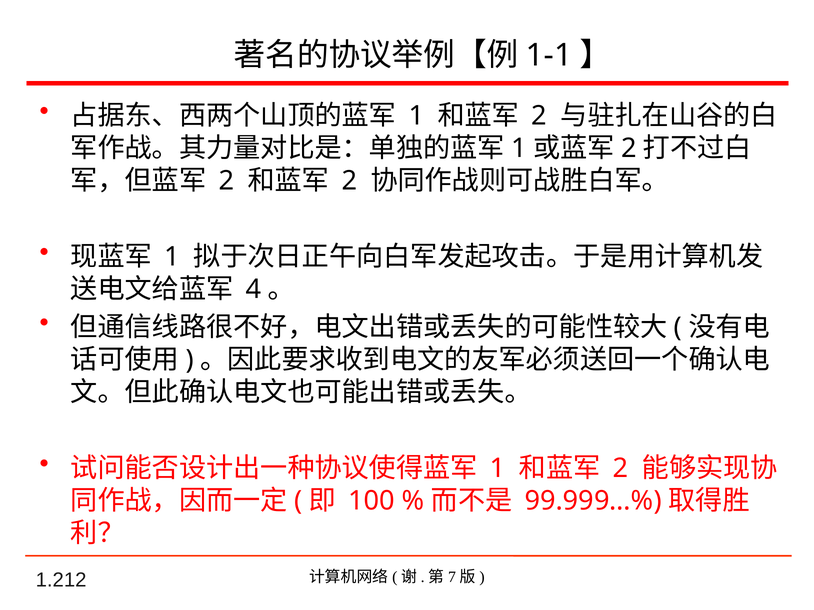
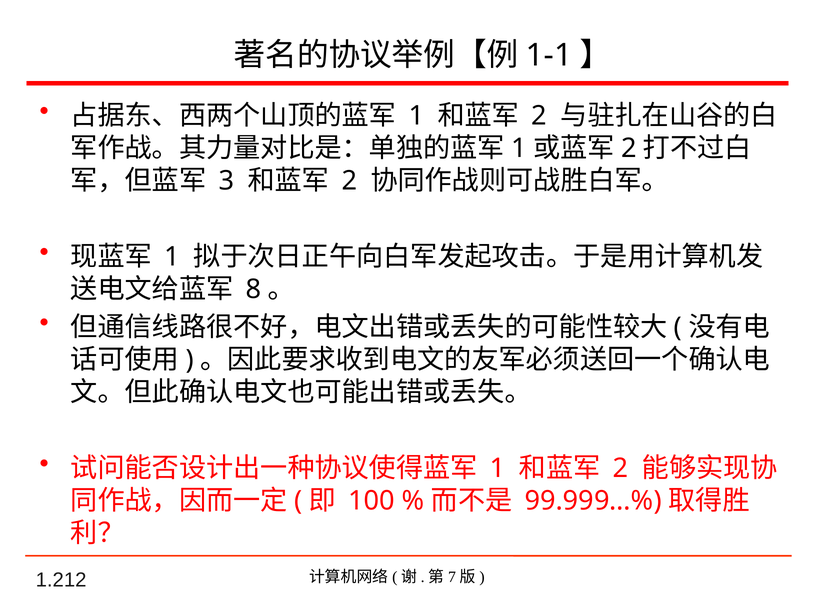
2 at (226, 181): 2 -> 3
4: 4 -> 8
